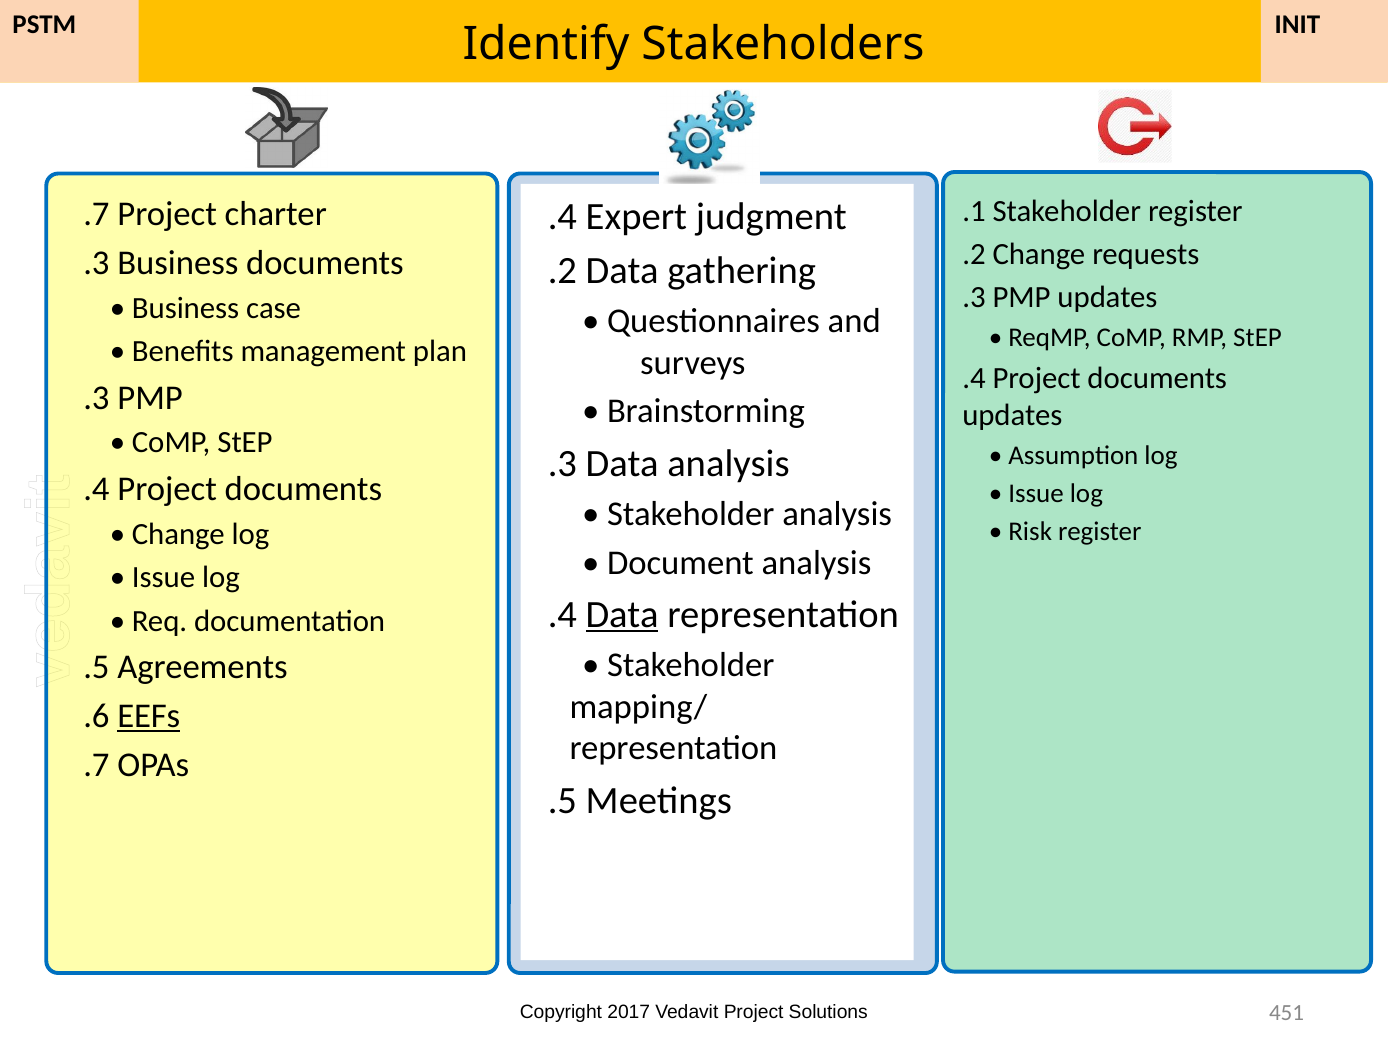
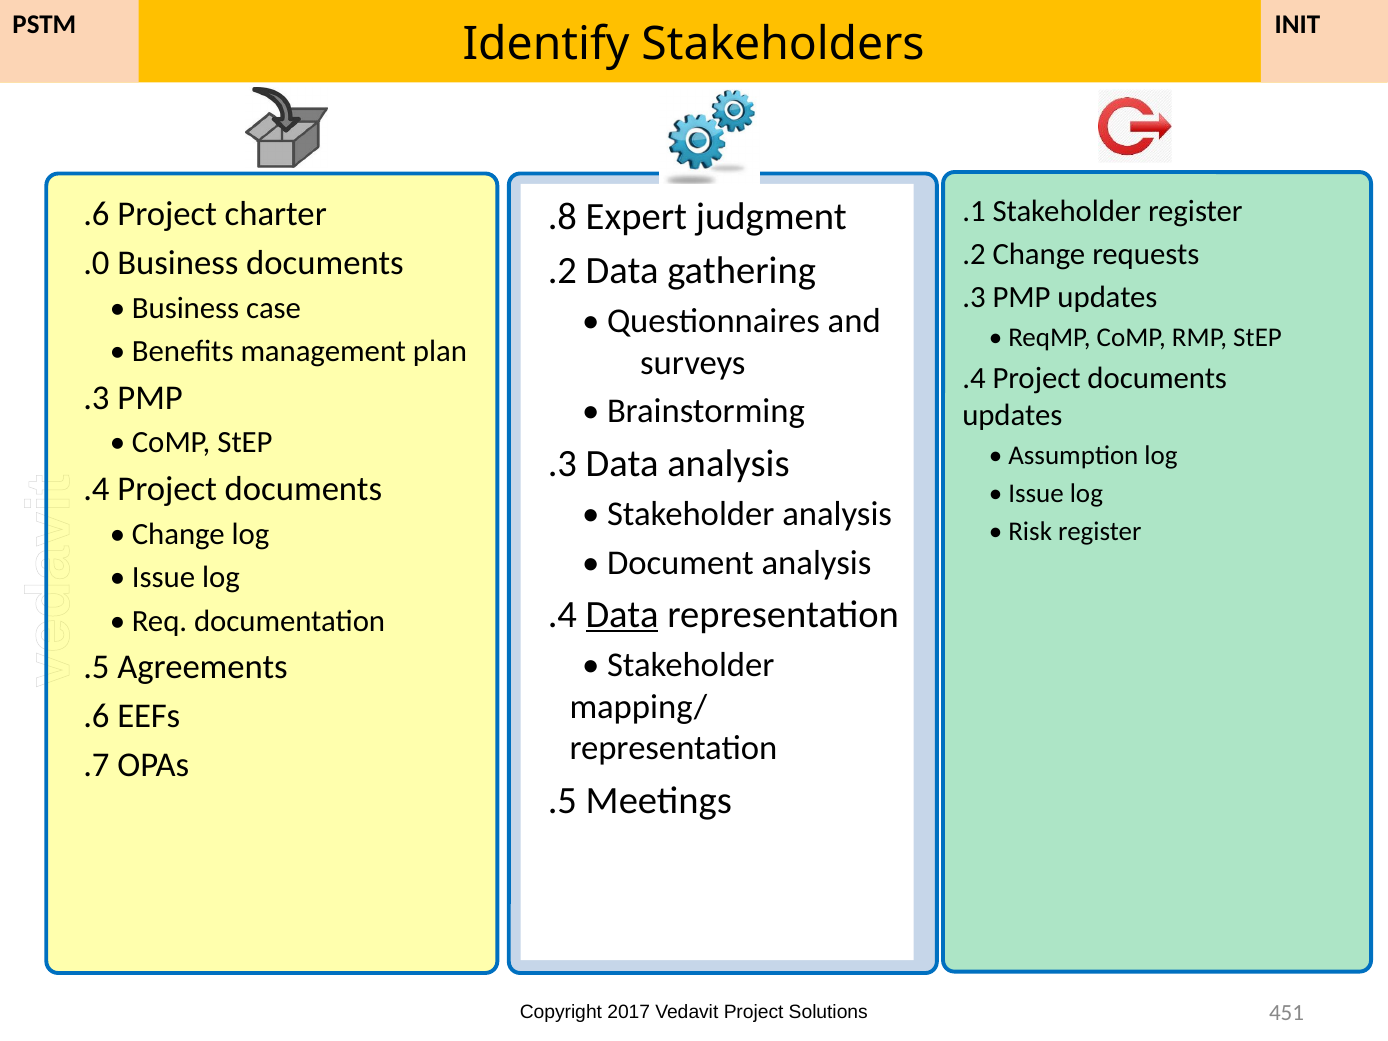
.4 at (562, 217): .4 -> .8
.7 at (96, 214): .7 -> .6
.3 at (96, 263): .3 -> .0
EEFs underline: present -> none
